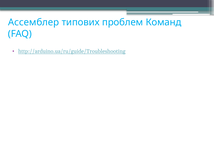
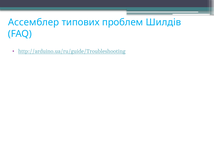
Команд: Команд -> Шилдів
